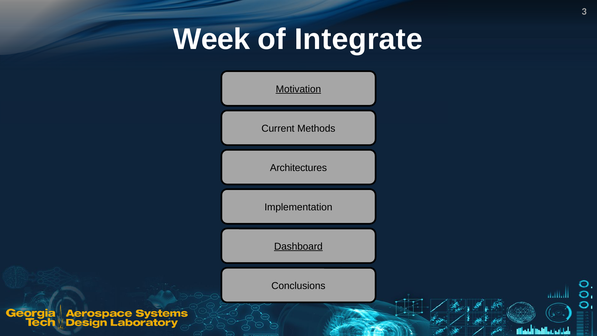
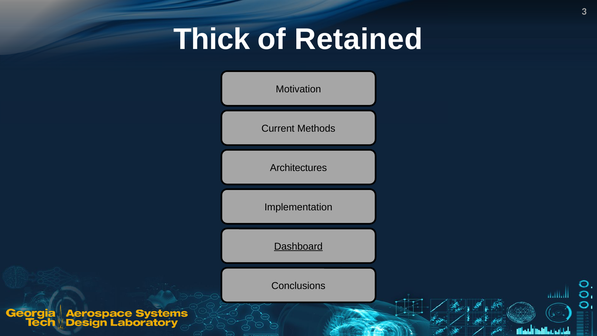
Week: Week -> Thick
Integrate: Integrate -> Retained
Motivation underline: present -> none
